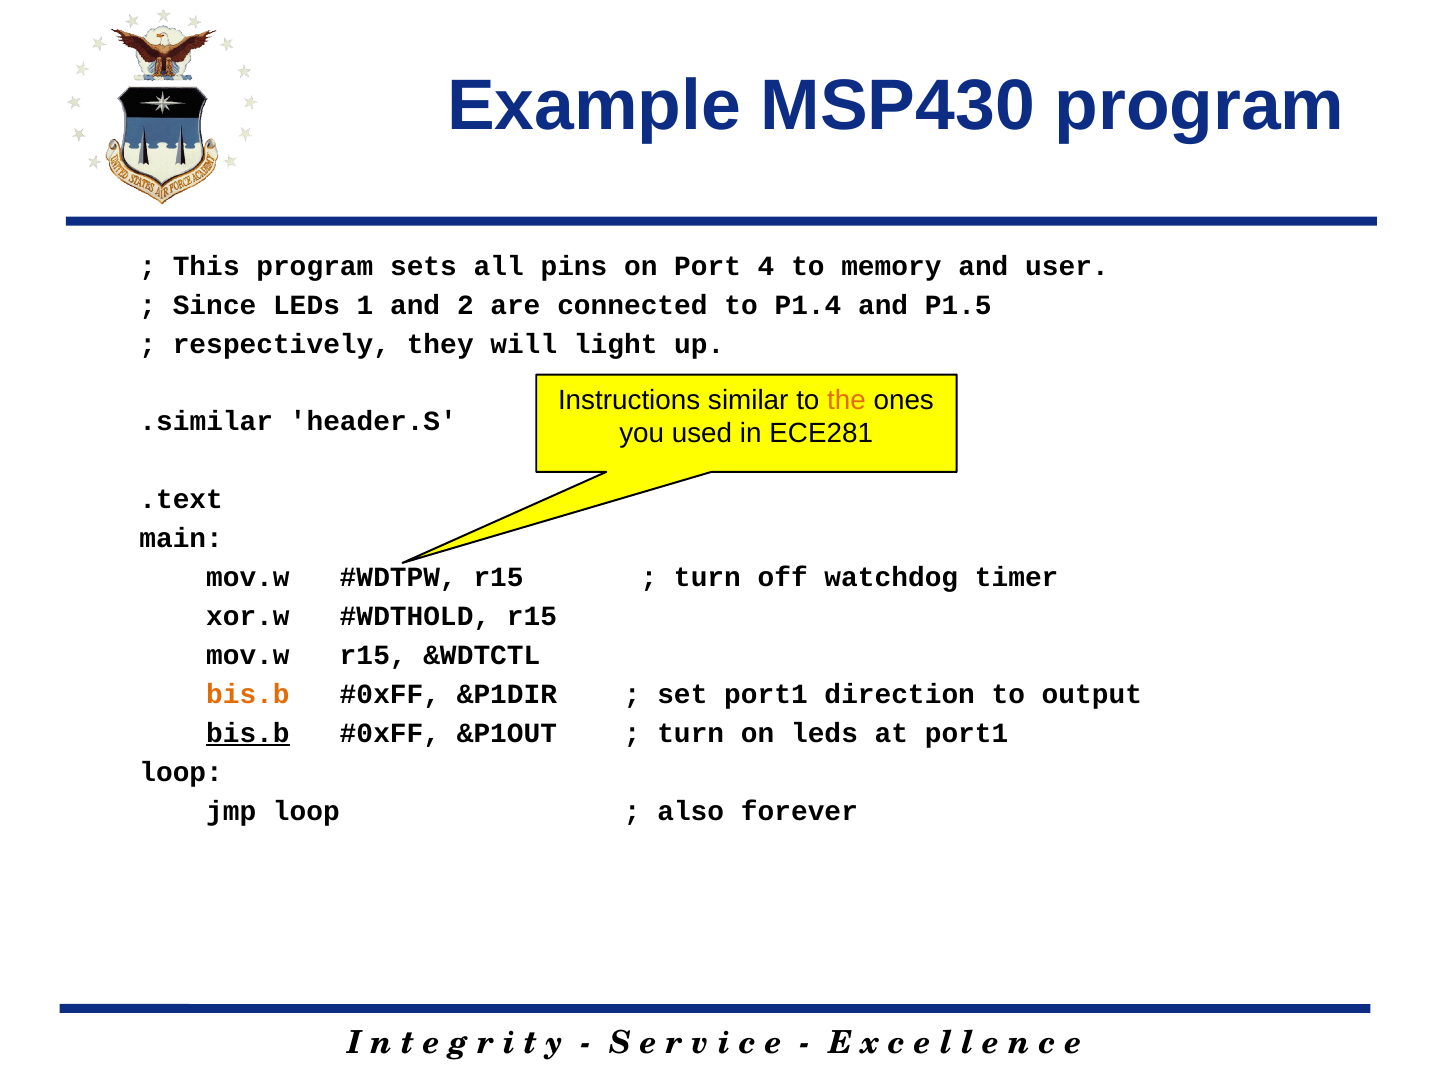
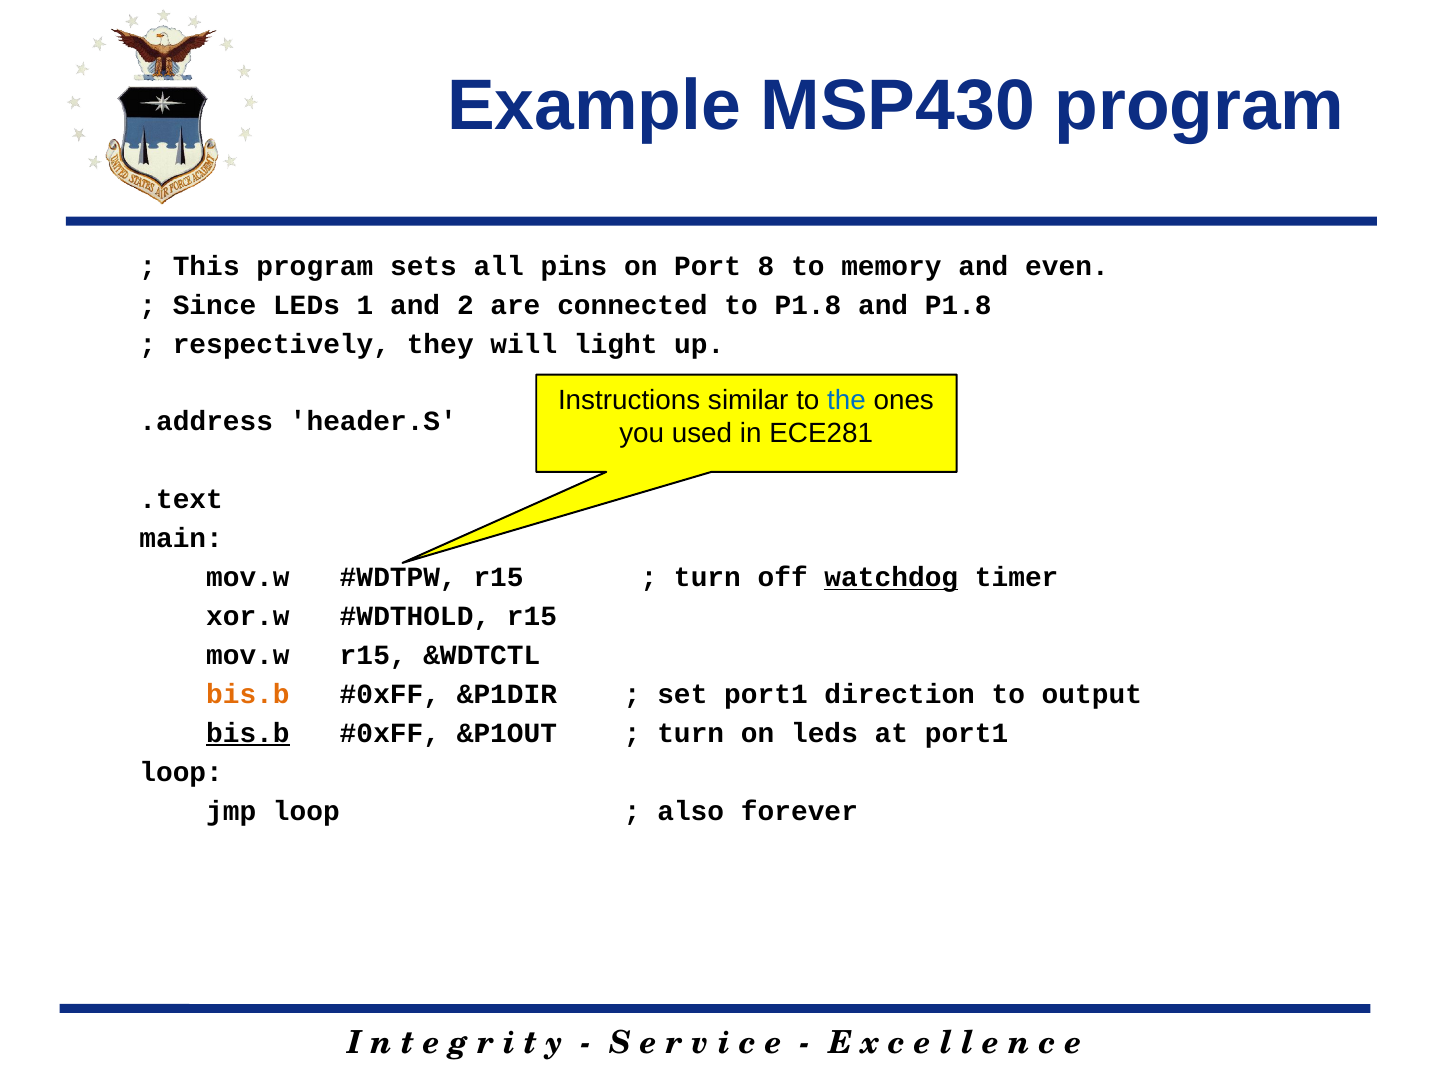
4: 4 -> 8
user: user -> even
to P1.4: P1.4 -> P1.8
and P1.5: P1.5 -> P1.8
the colour: orange -> blue
.similar: .similar -> .address
watchdog underline: none -> present
